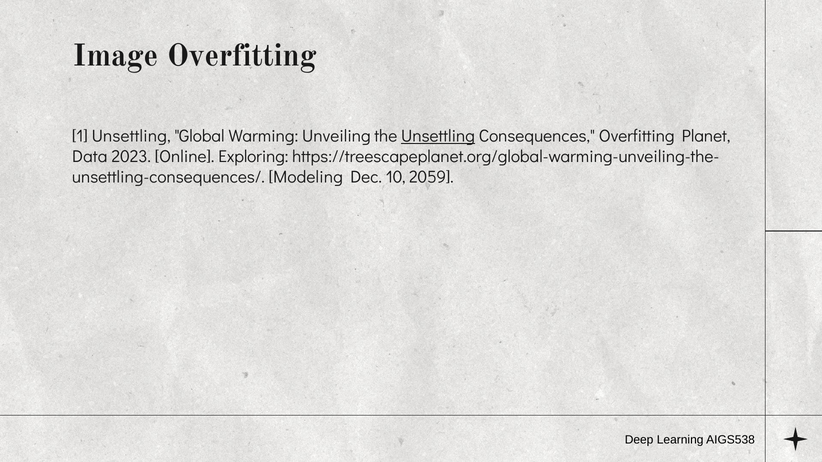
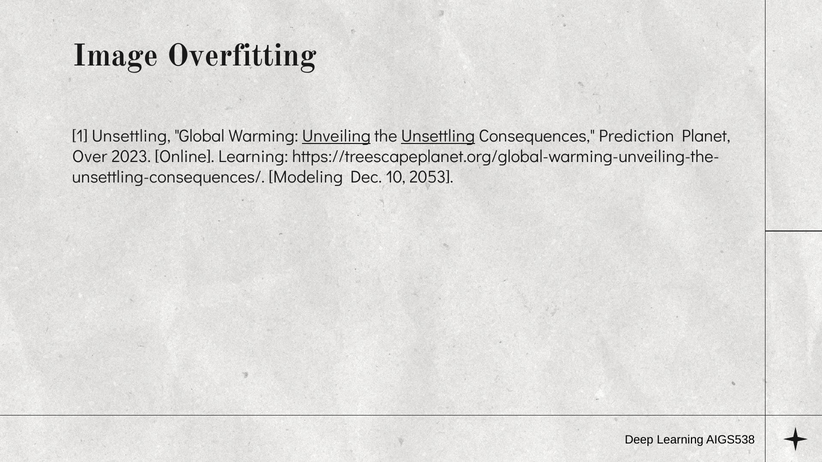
Unveiling underline: none -> present
Consequences Overfitting: Overfitting -> Prediction
Data: Data -> Over
Online Exploring: Exploring -> Learning
2059: 2059 -> 2053
